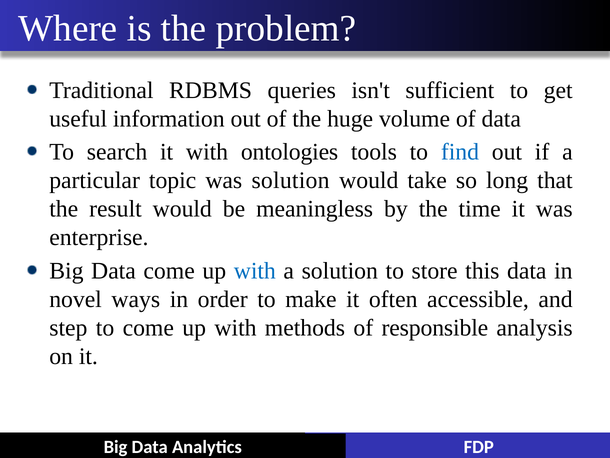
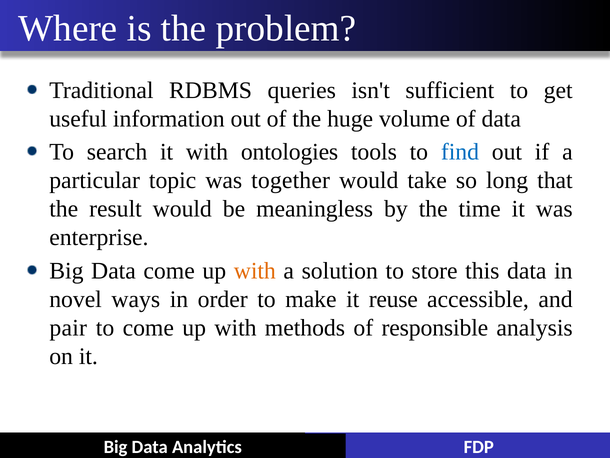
was solution: solution -> together
with at (255, 271) colour: blue -> orange
often: often -> reuse
step: step -> pair
